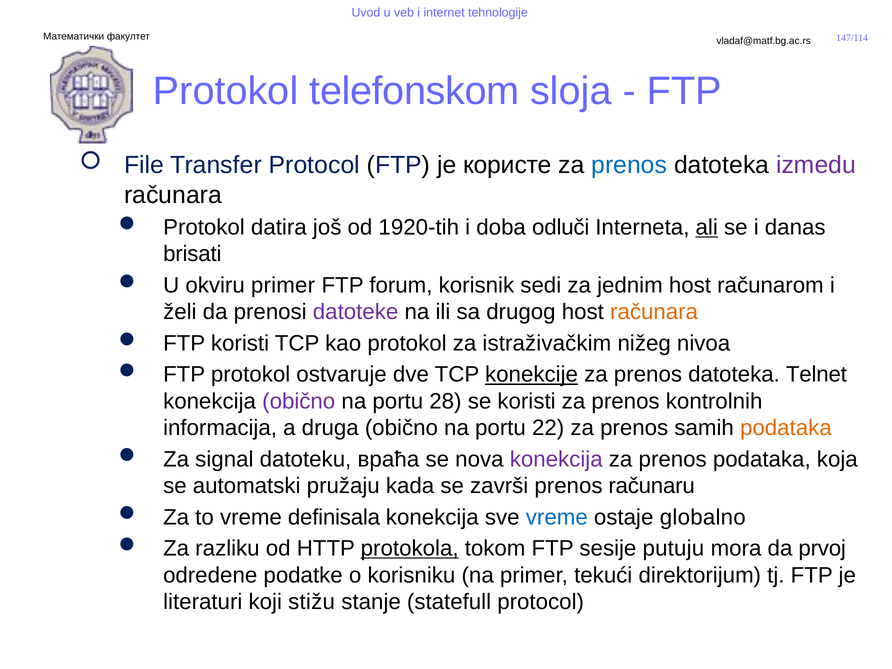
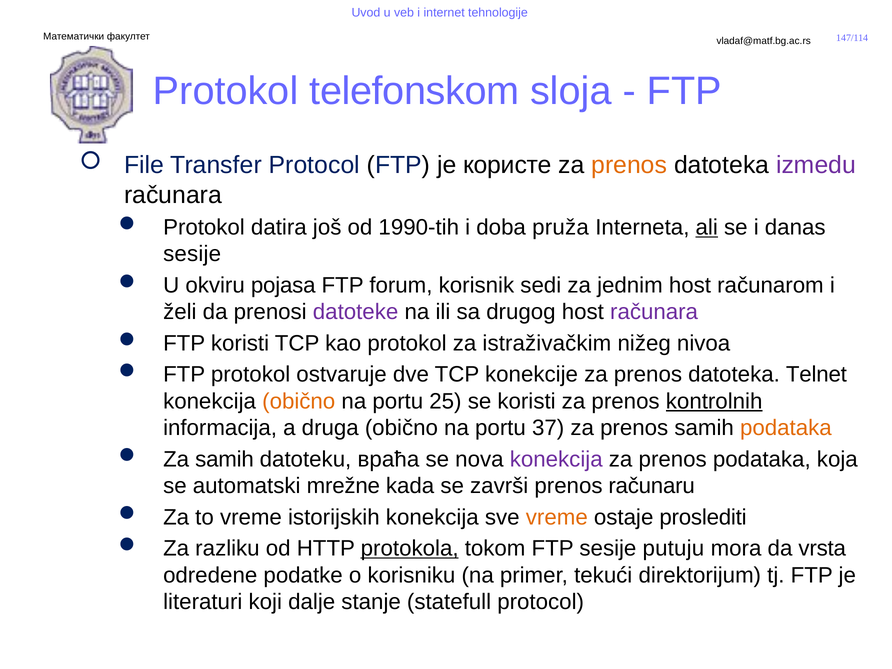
prenos at (629, 165) colour: blue -> orange
1920-tih: 1920-tih -> 1990-tih
odluči: odluči -> pruža
brisati at (192, 254): brisati -> sesije
okviru primer: primer -> pojasa
računara at (654, 312) colour: orange -> purple
konekcije underline: present -> none
obično at (299, 401) colour: purple -> orange
28: 28 -> 25
kontrolnih underline: none -> present
22: 22 -> 37
Za signal: signal -> samih
pružaju: pružaju -> mrežne
definisala: definisala -> istorijskih
vreme at (557, 517) colour: blue -> orange
globalno: globalno -> proslediti
prvoj: prvoj -> vrsta
stižu: stižu -> dalje
